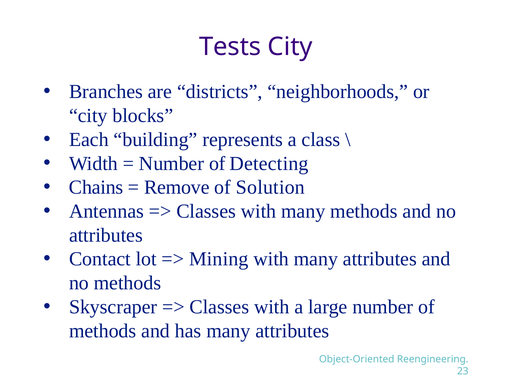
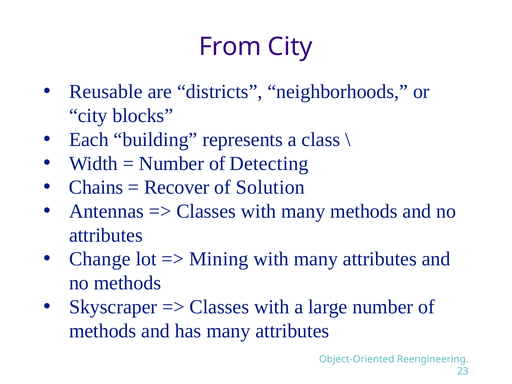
Tests: Tests -> From
Branches: Branches -> Reusable
Remove: Remove -> Recover
Contact: Contact -> Change
